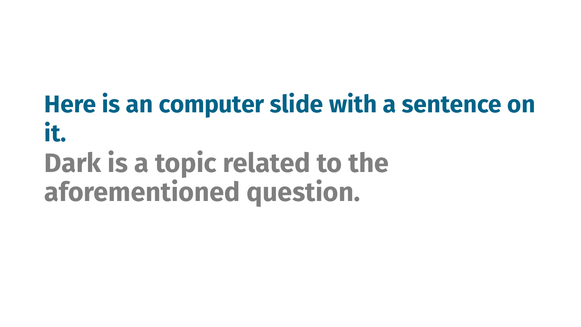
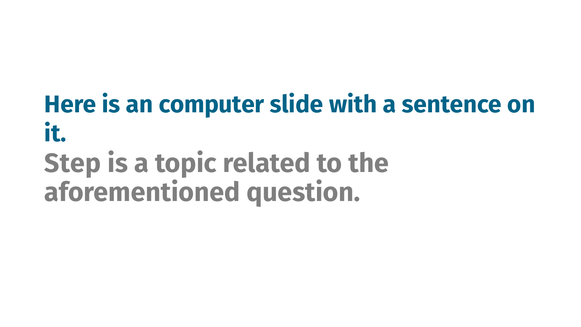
Dark: Dark -> Step
